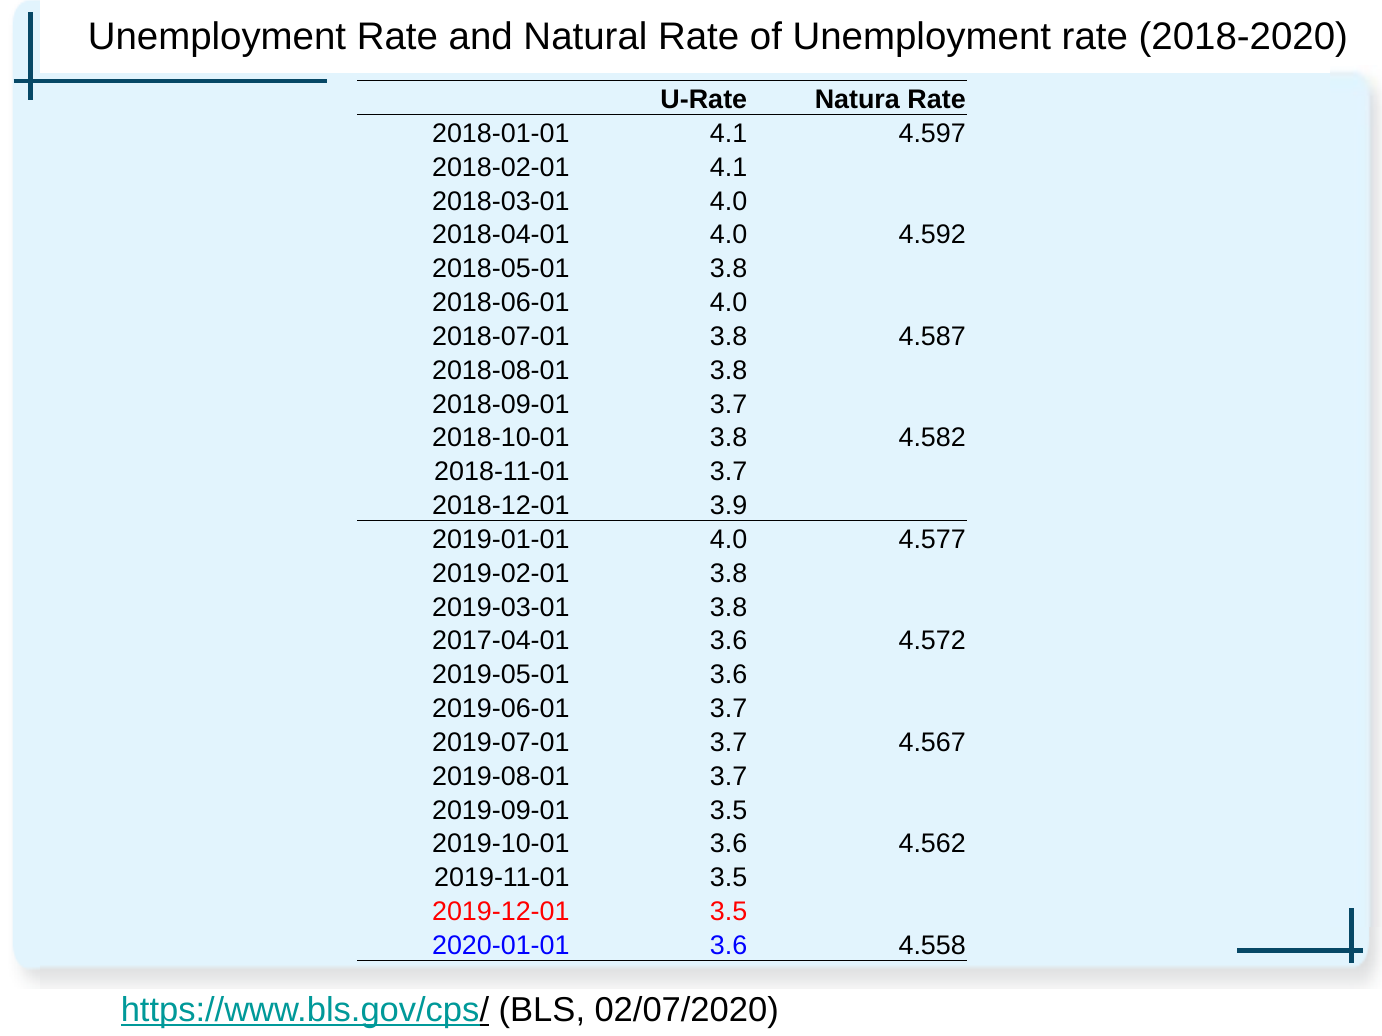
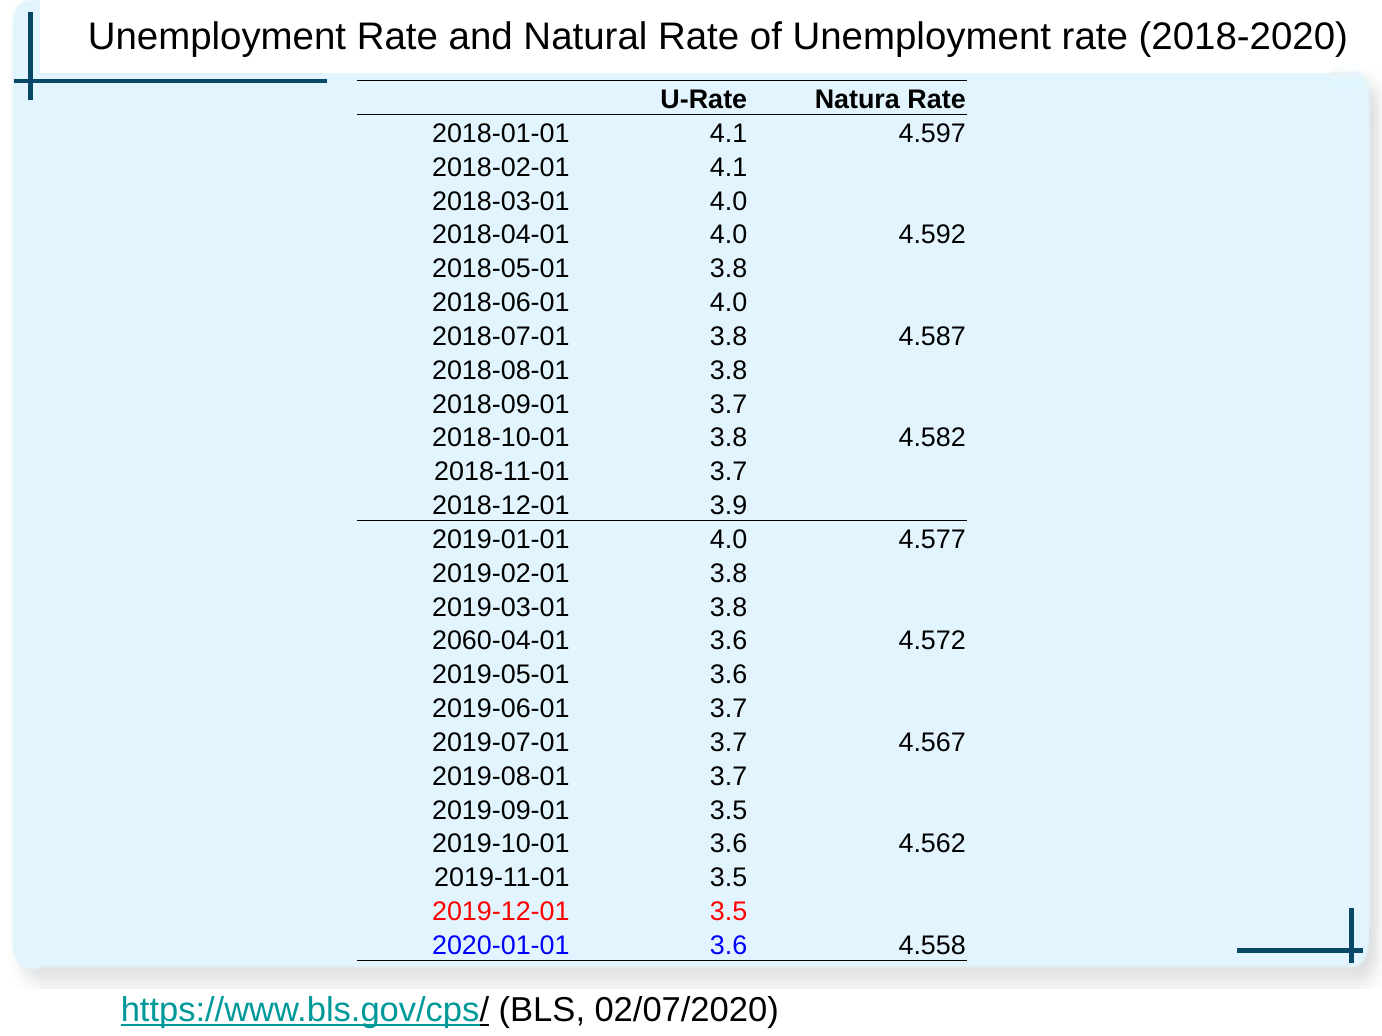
2017-04-01: 2017-04-01 -> 2060-04-01
